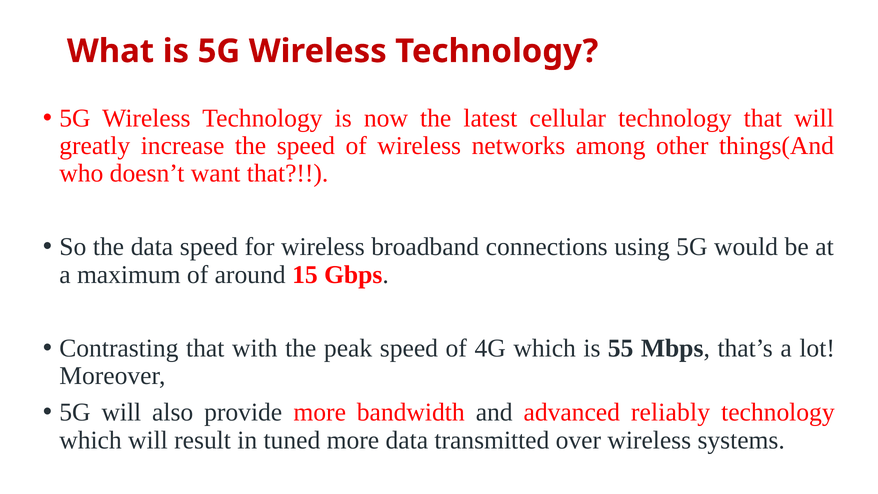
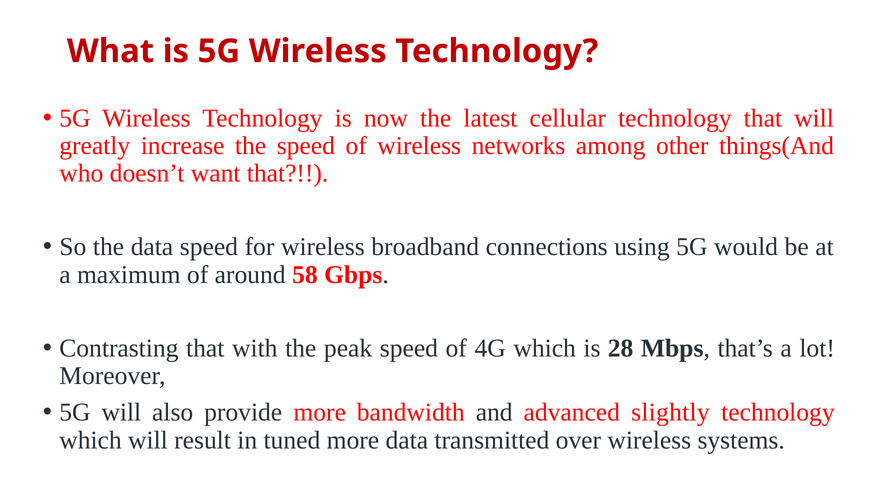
15: 15 -> 58
55: 55 -> 28
reliably: reliably -> slightly
